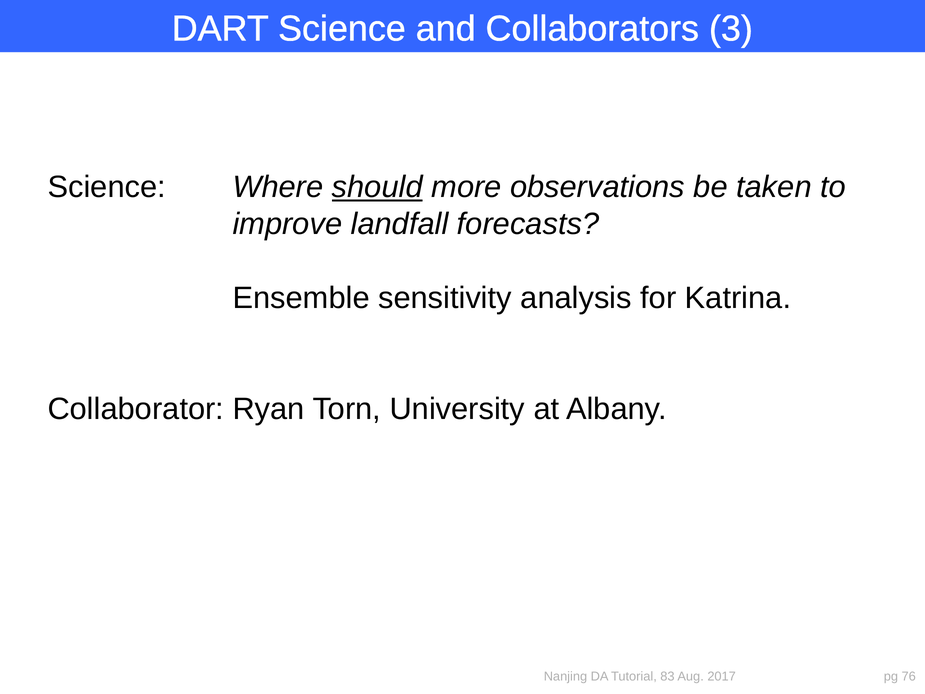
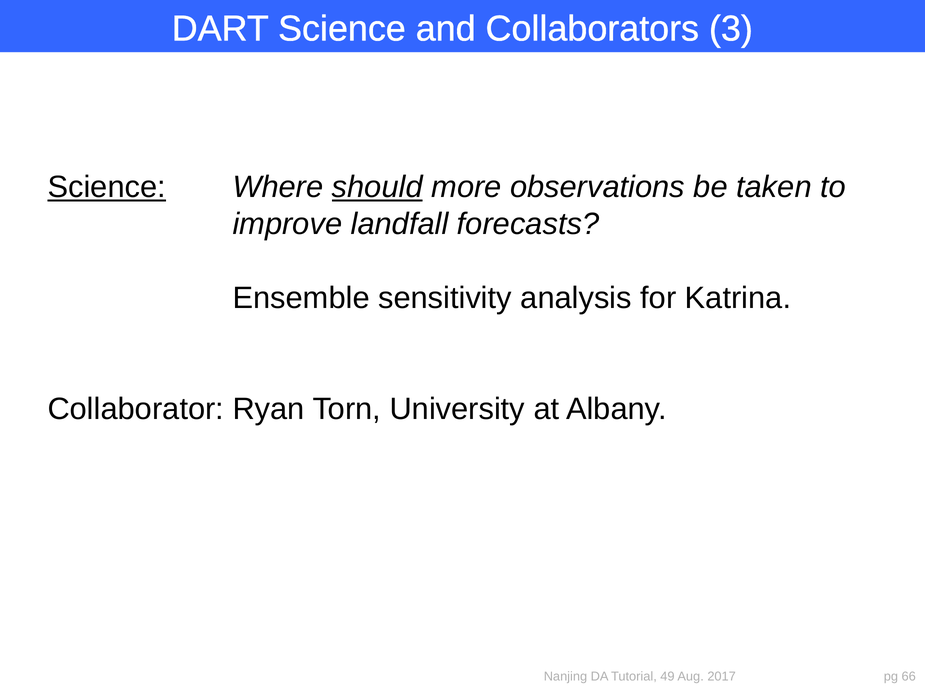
Science at (107, 187) underline: none -> present
83: 83 -> 49
76: 76 -> 66
